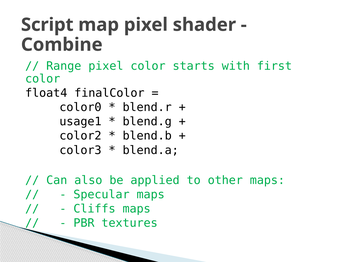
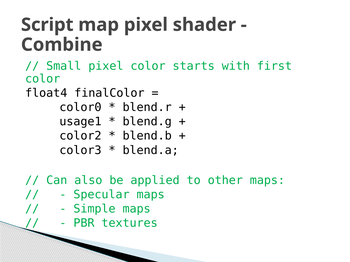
Range: Range -> Small
Cliffs: Cliffs -> Simple
